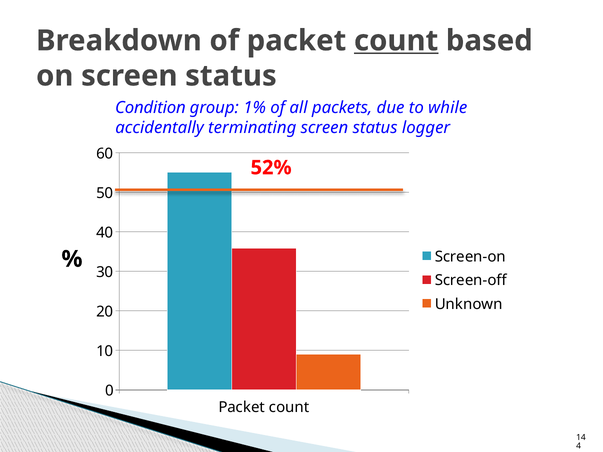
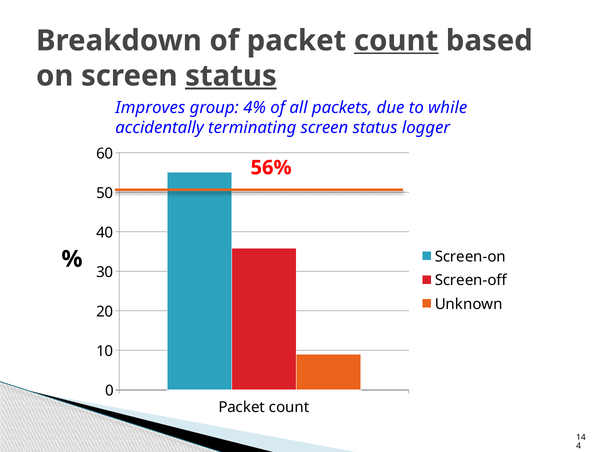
status at (231, 76) underline: none -> present
Condition: Condition -> Improves
1%: 1% -> 4%
52%: 52% -> 56%
